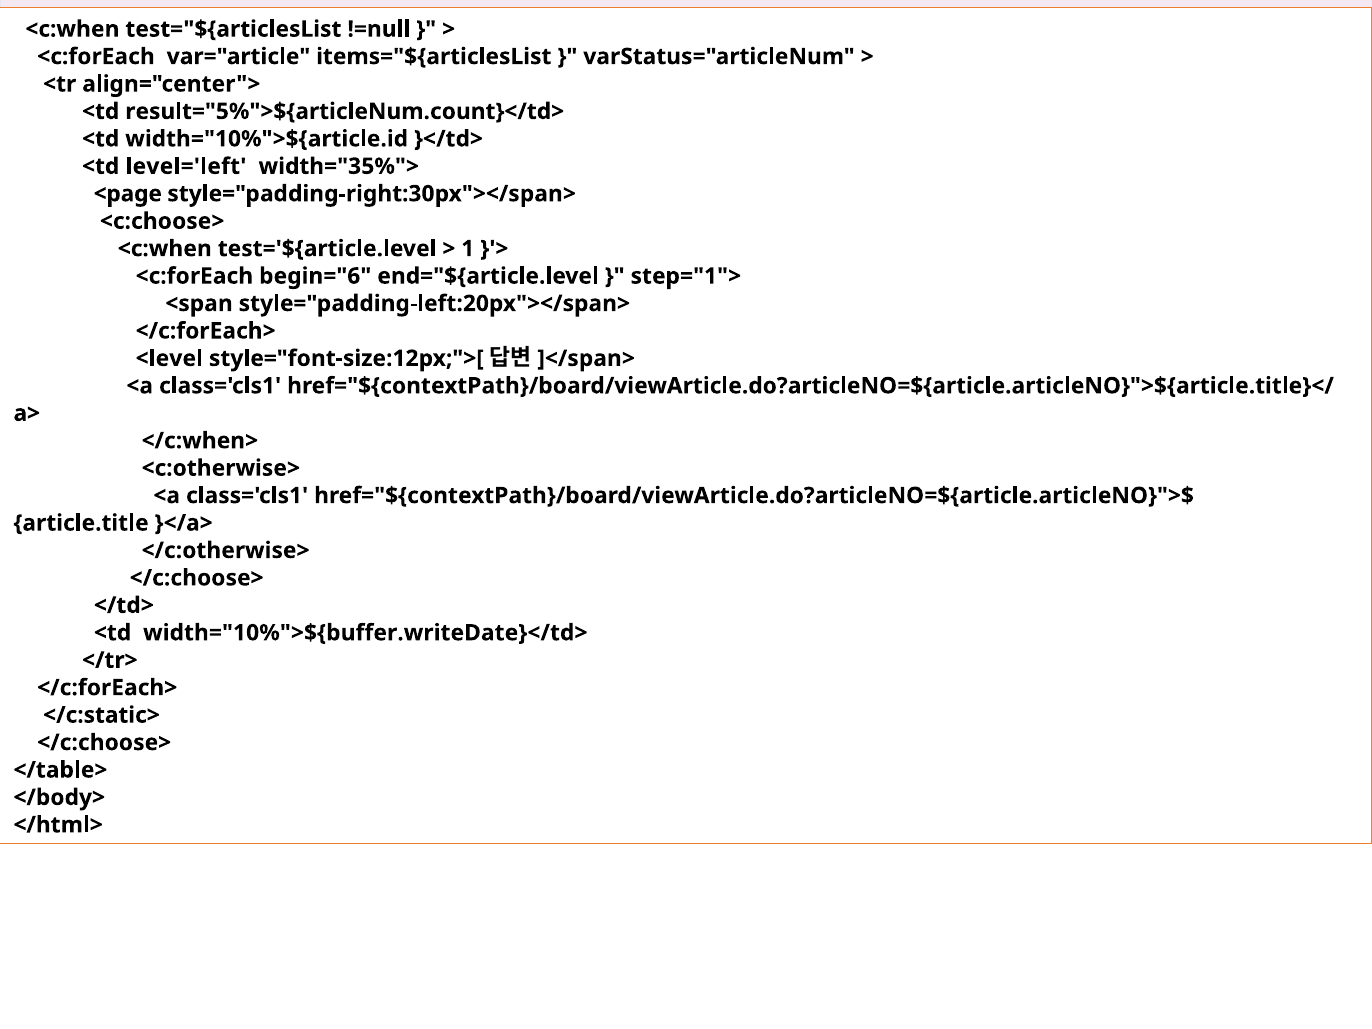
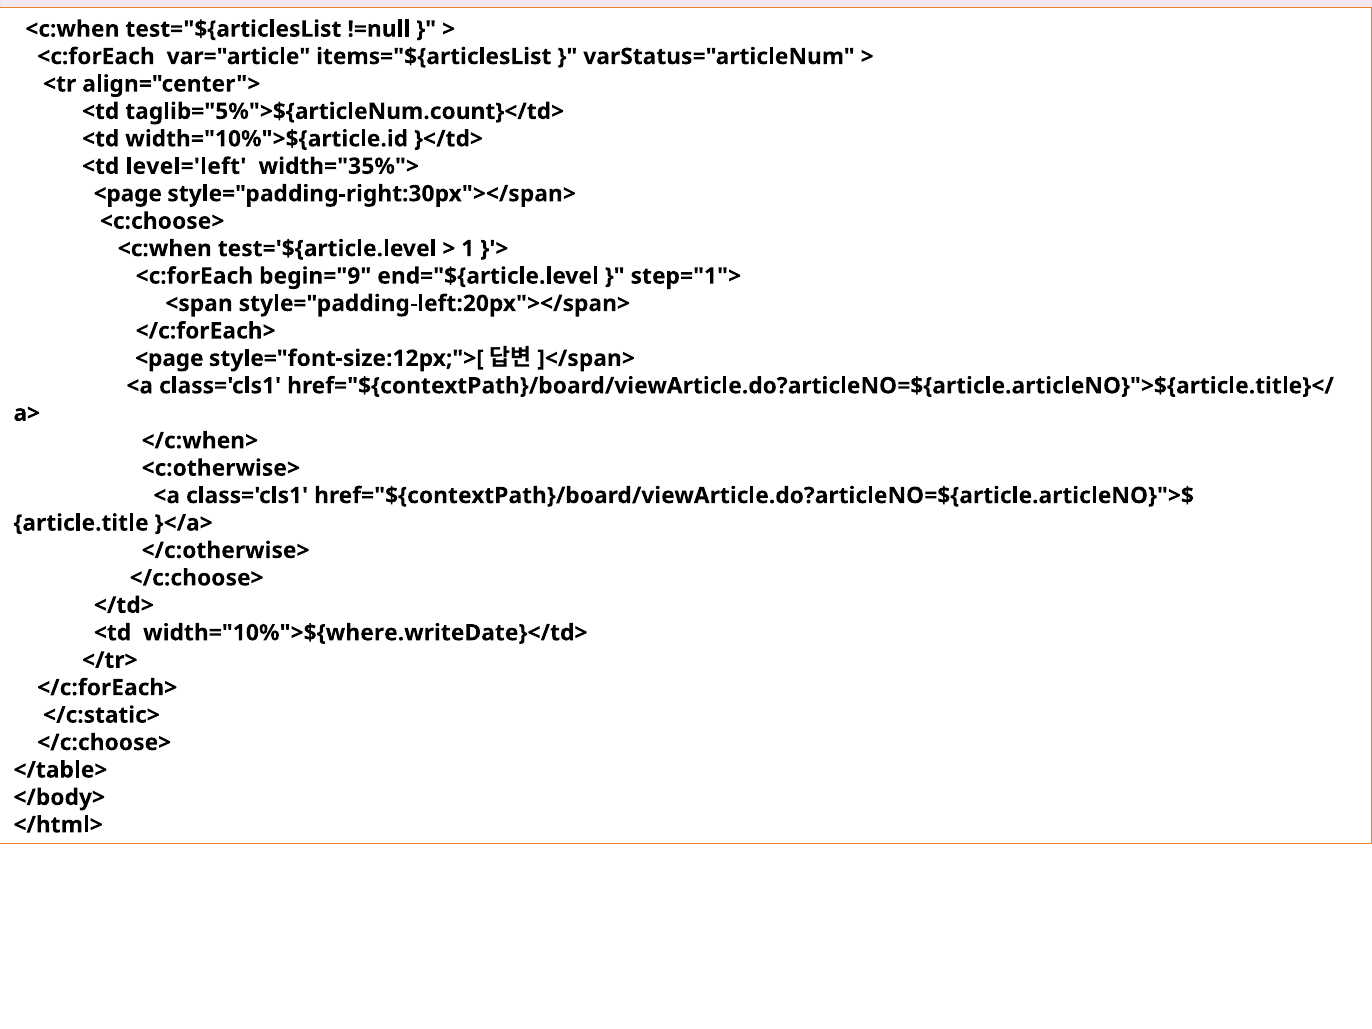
result="5%">${articleNum.count}</td>: result="5%">${articleNum.count}</td> -> taglib="5%">${articleNum.count}</td>
begin="6: begin="6 -> begin="9
<level at (169, 358): <level -> <page
width="10%">${buffer.writeDate}</td>: width="10%">${buffer.writeDate}</td> -> width="10%">${where.writeDate}</td>
